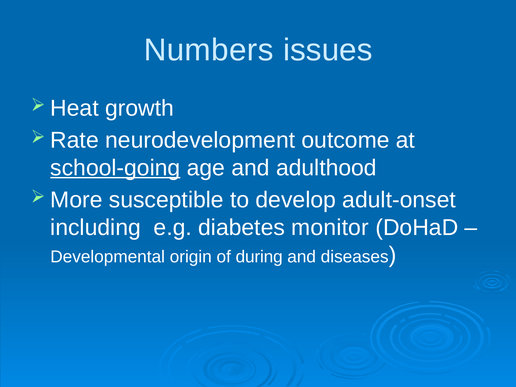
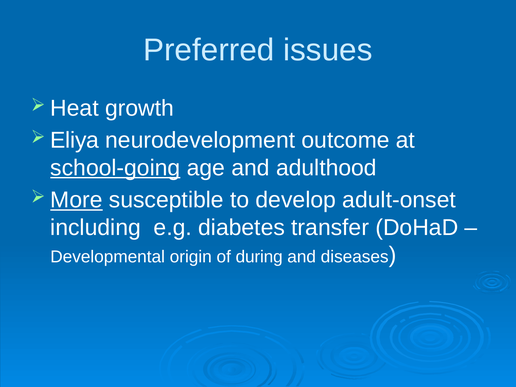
Numbers: Numbers -> Preferred
Rate: Rate -> Eliya
More underline: none -> present
monitor: monitor -> transfer
